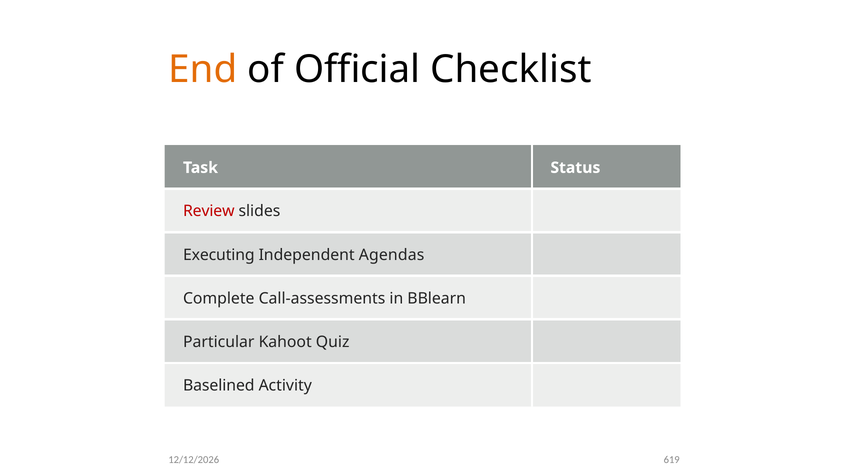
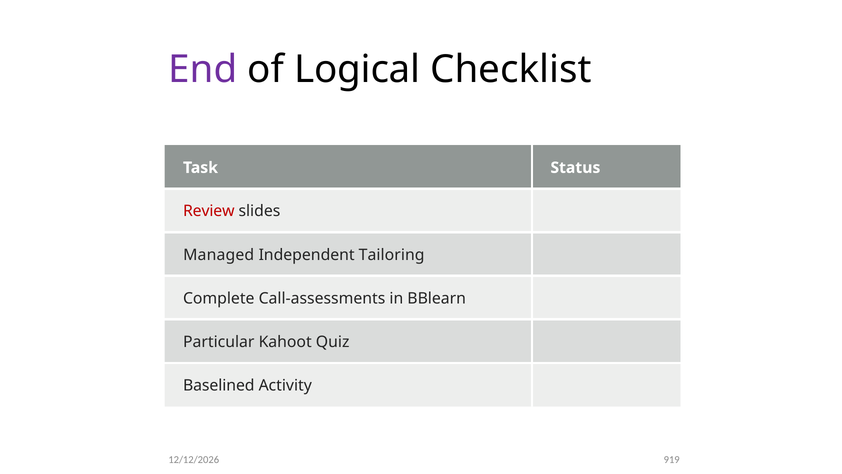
End colour: orange -> purple
Official: Official -> Logical
Executing: Executing -> Managed
Agendas: Agendas -> Tailoring
619: 619 -> 919
